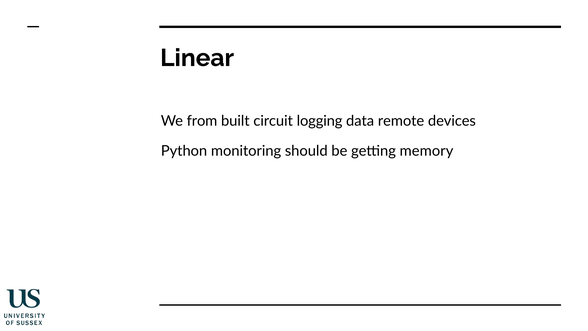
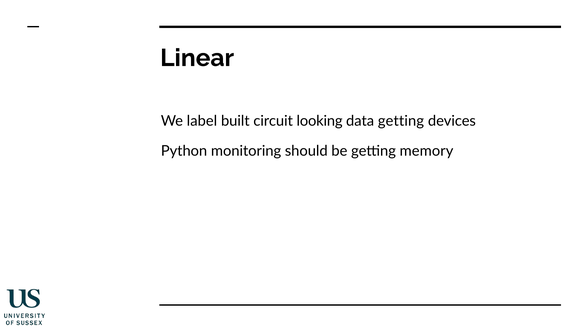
from: from -> label
logging: logging -> looking
data remote: remote -> getting
